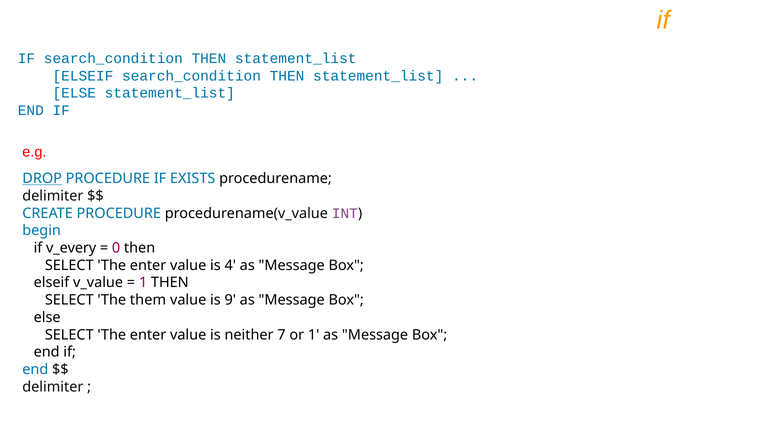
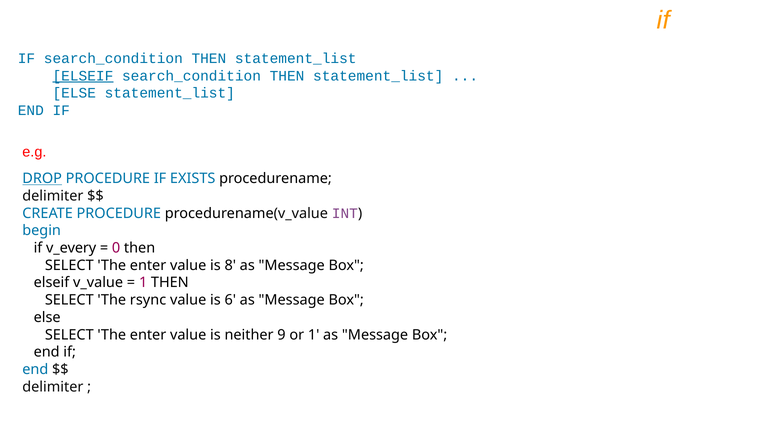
ELSEIF at (83, 76) underline: none -> present
4: 4 -> 8
them: them -> rsync
9: 9 -> 6
7: 7 -> 9
